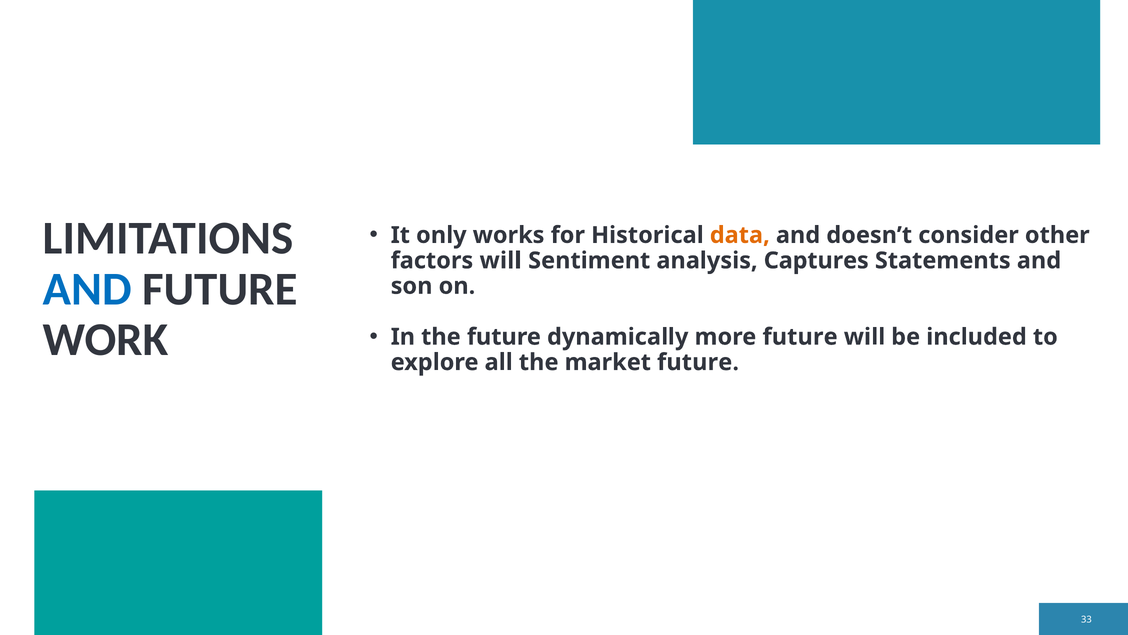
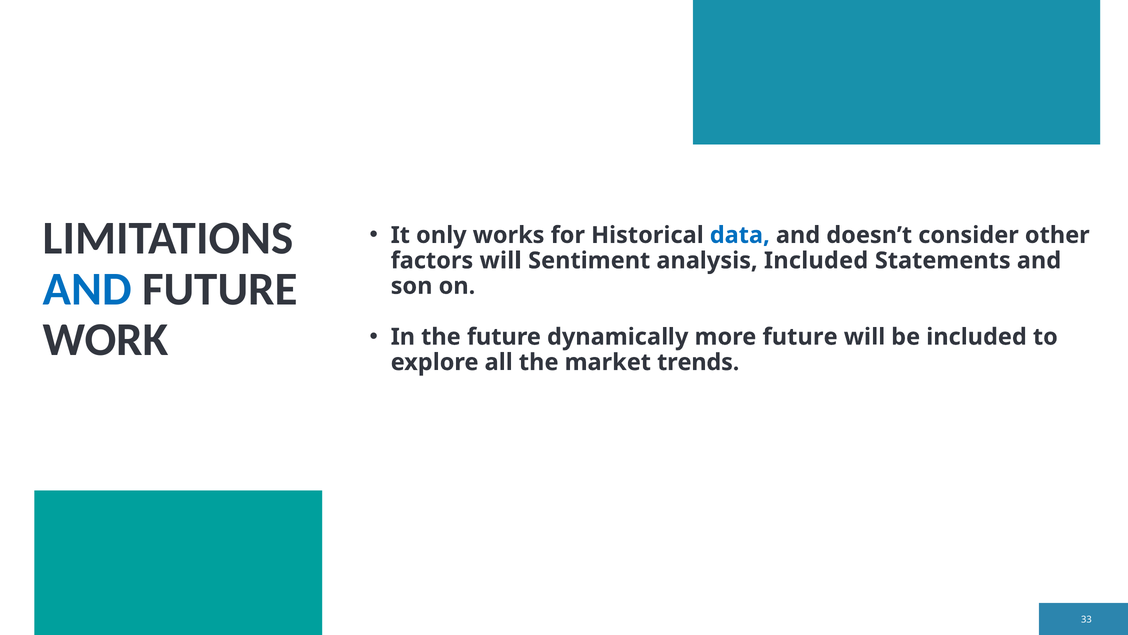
data colour: orange -> blue
analysis Captures: Captures -> Included
market future: future -> trends
